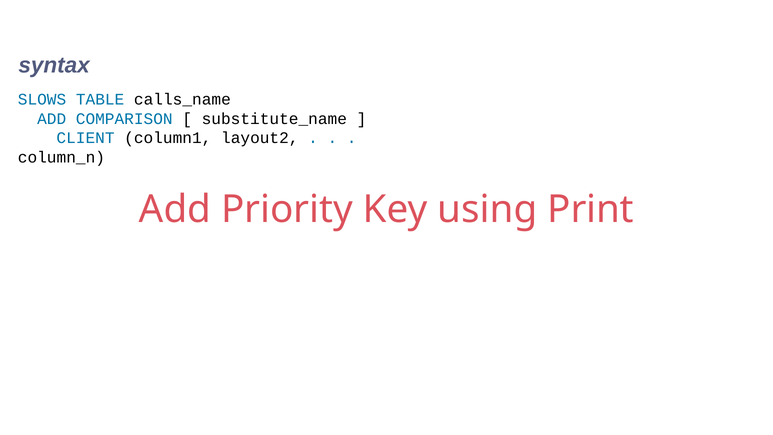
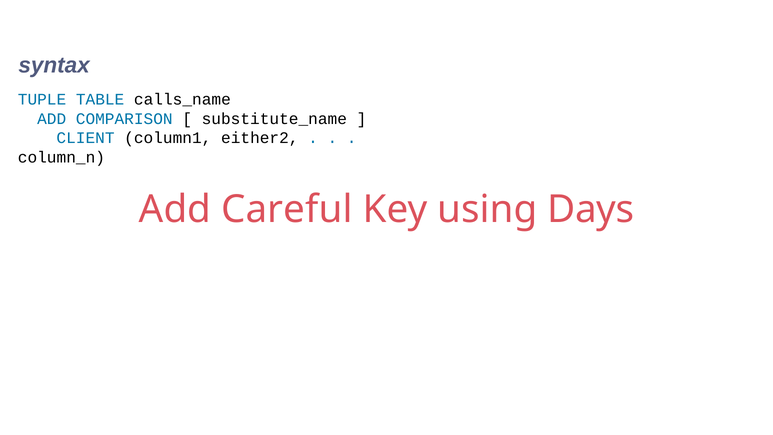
SLOWS: SLOWS -> TUPLE
layout2: layout2 -> either2
Priority: Priority -> Careful
Print: Print -> Days
